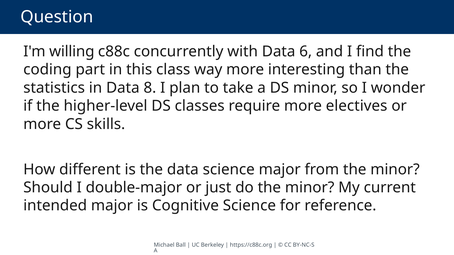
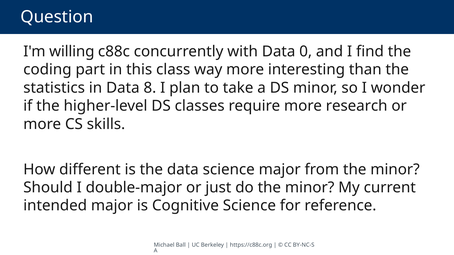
6: 6 -> 0
electives: electives -> research
